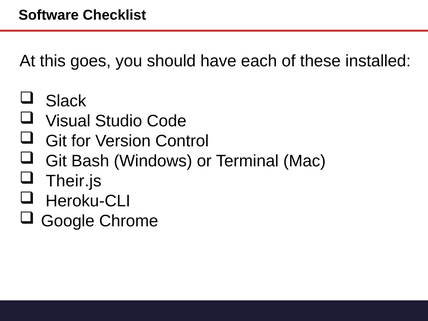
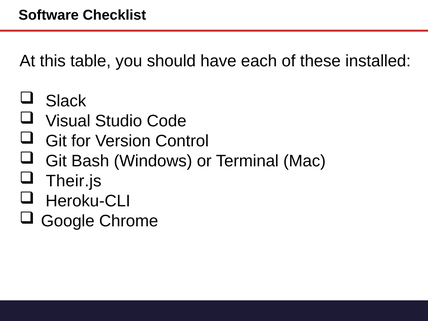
goes: goes -> table
